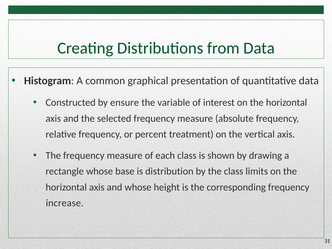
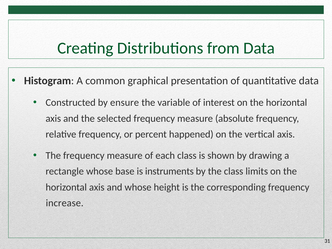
treatment: treatment -> happened
distribution: distribution -> instruments
